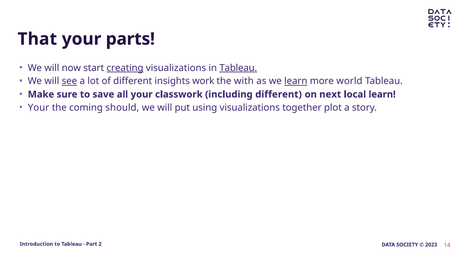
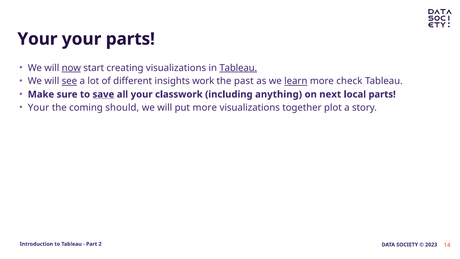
That at (37, 39): That -> Your
now underline: none -> present
creating underline: present -> none
with: with -> past
world: world -> check
save underline: none -> present
including different: different -> anything
local learn: learn -> parts
put using: using -> more
